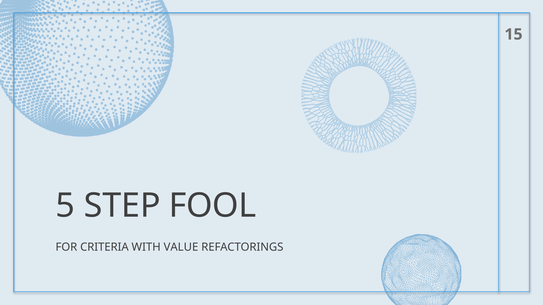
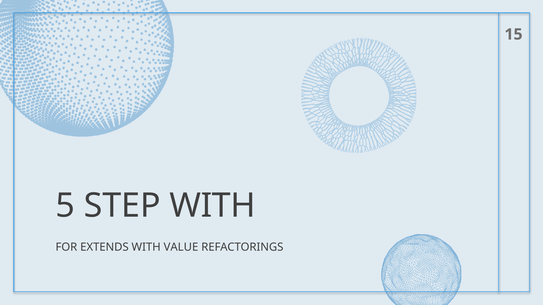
STEP FOOL: FOOL -> WITH
CRITERIA: CRITERIA -> EXTENDS
